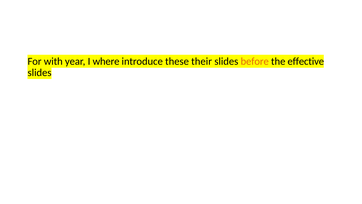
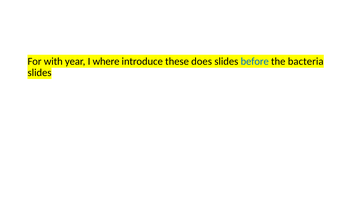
their: their -> does
before colour: orange -> blue
effective: effective -> bacteria
